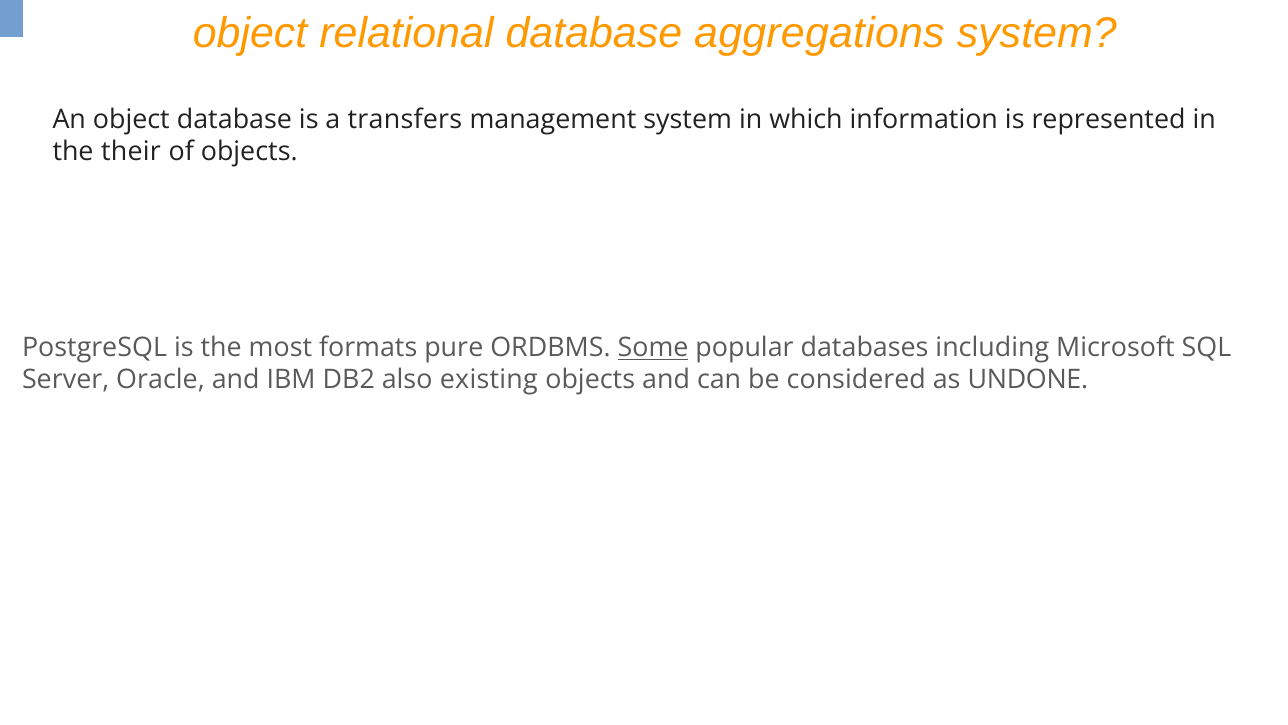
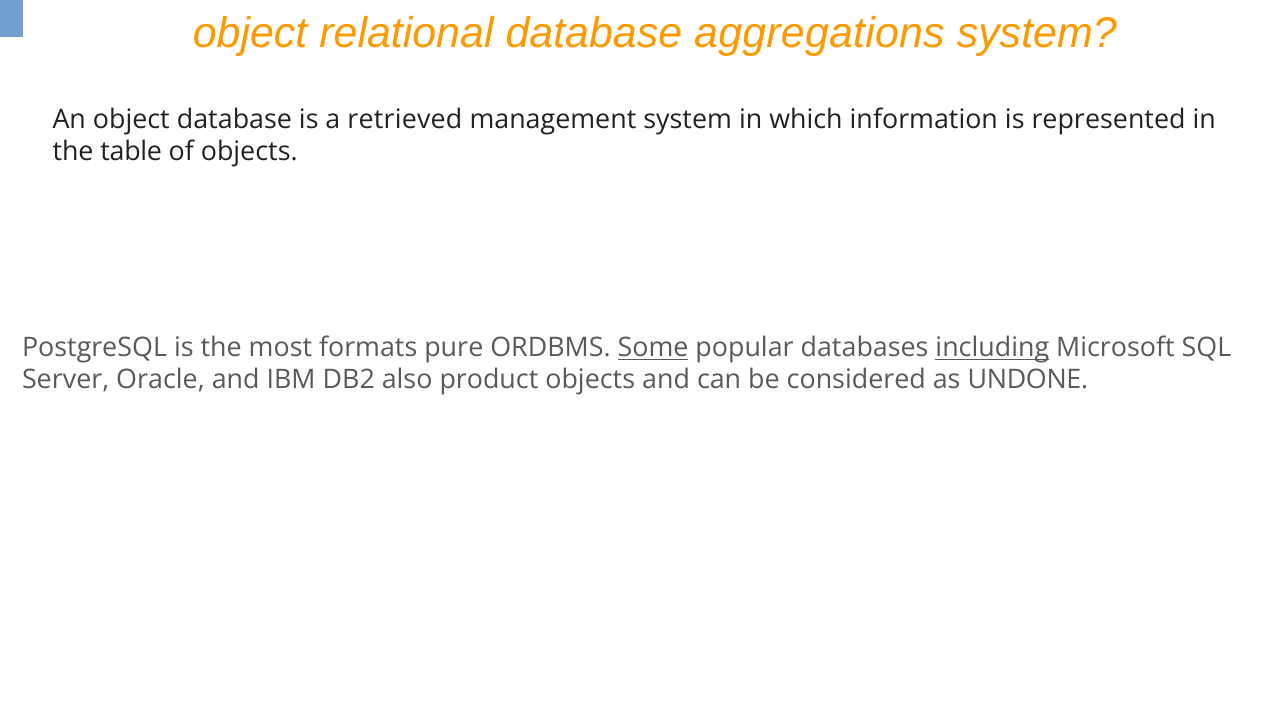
transfers: transfers -> retrieved
their: their -> table
including underline: none -> present
existing: existing -> product
